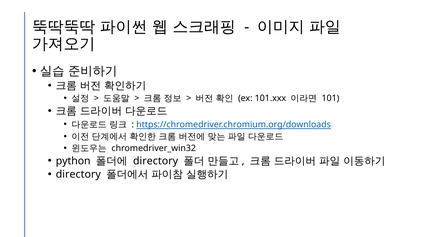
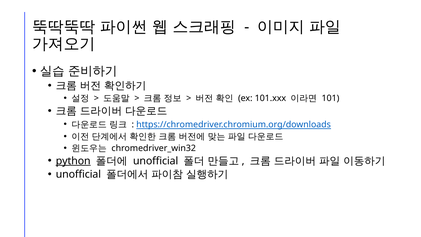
python underline: none -> present
directory at (156, 161): directory -> unofficial
directory at (78, 174): directory -> unofficial
